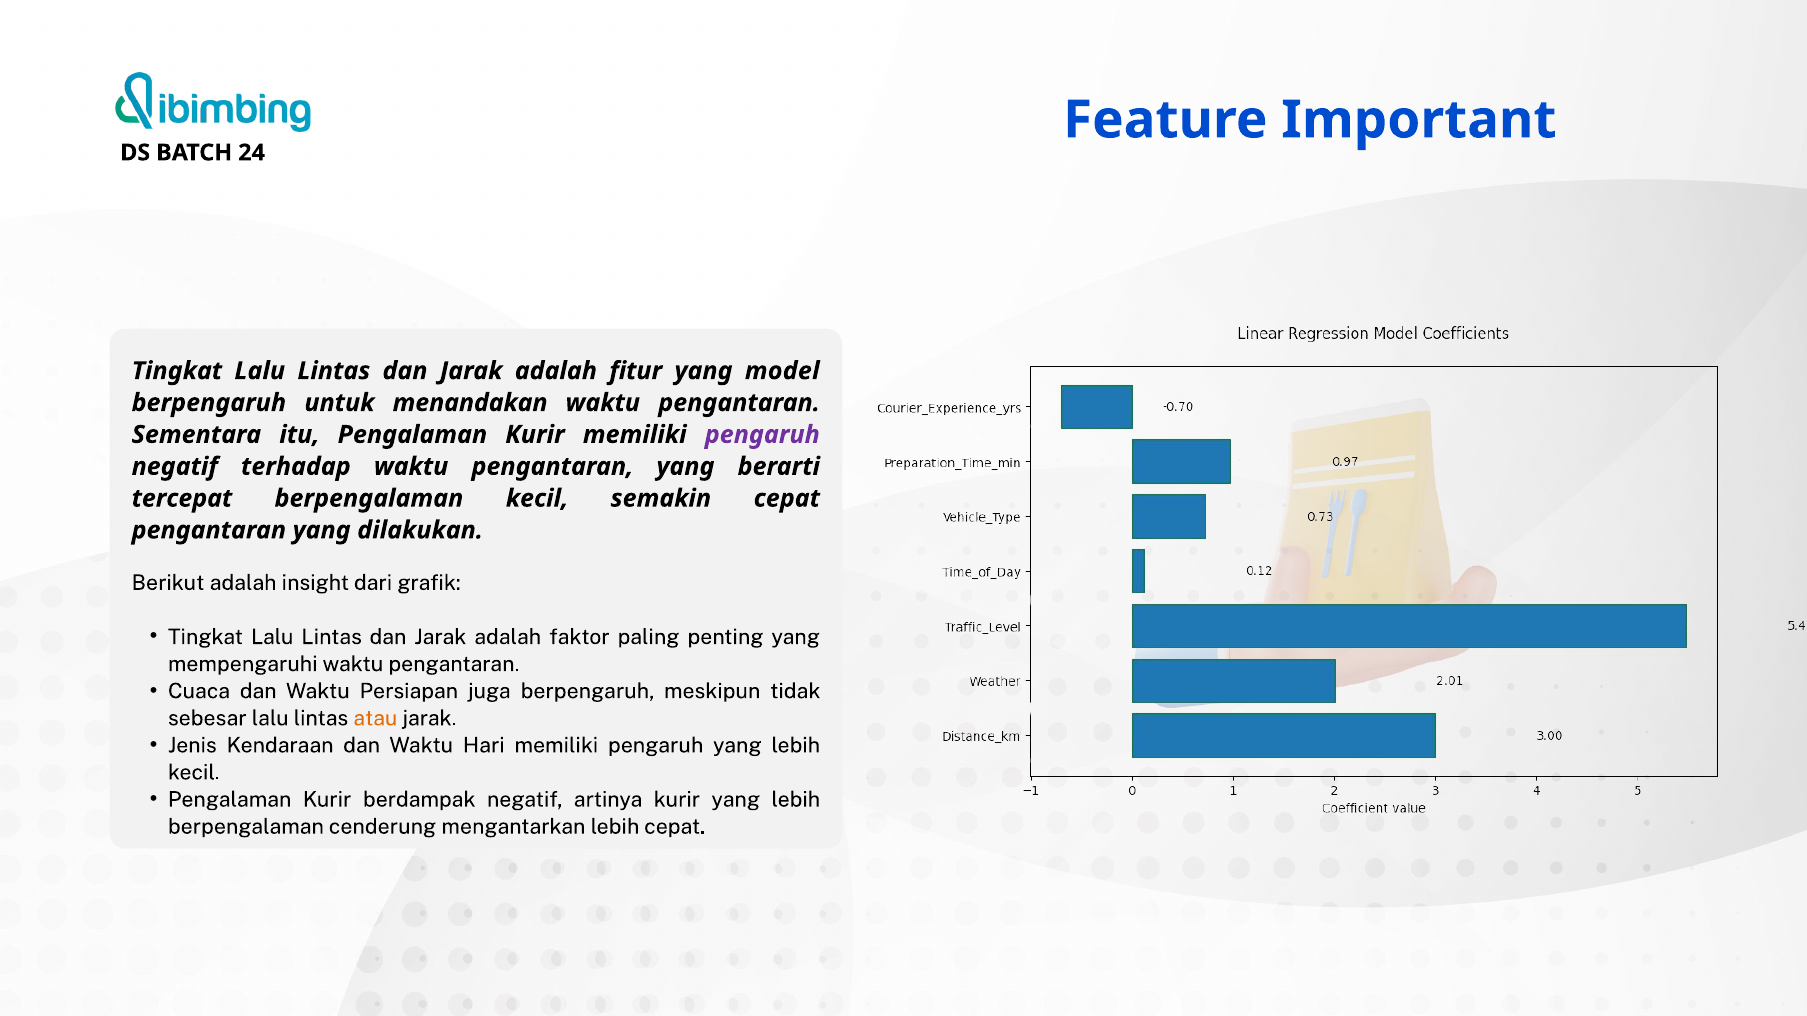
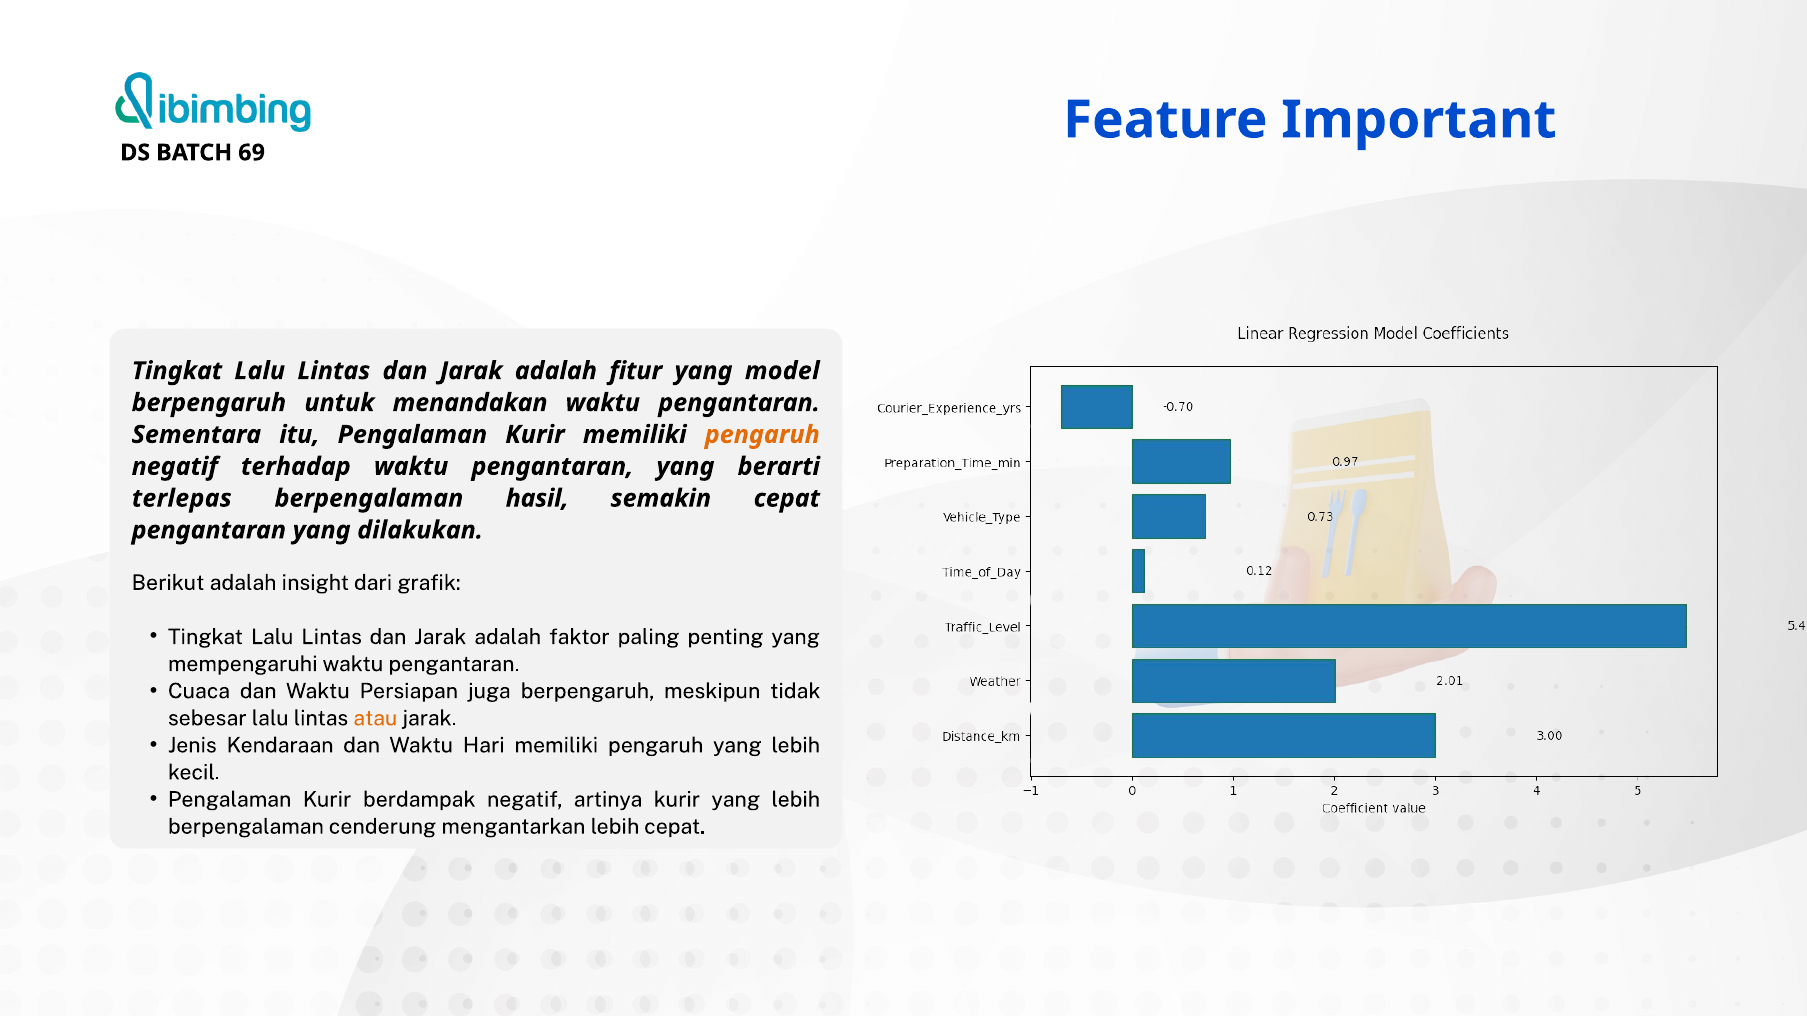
24: 24 -> 69
pengaruh at (762, 435) colour: purple -> orange
tercepat: tercepat -> terlepas
berpengalaman kecil: kecil -> hasil
